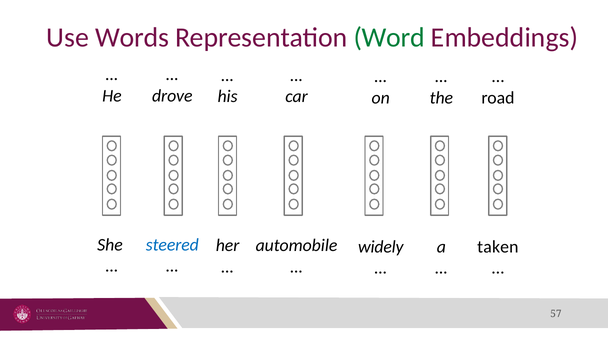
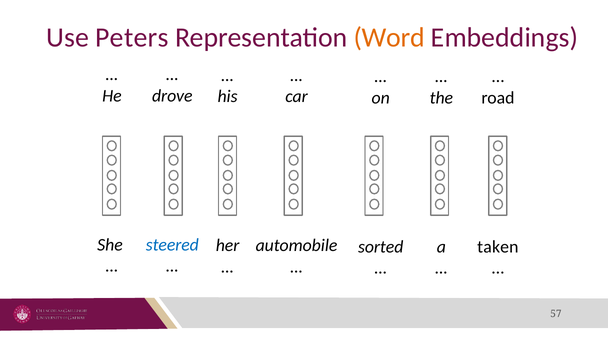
Words: Words -> Peters
Word colour: green -> orange
widely: widely -> sorted
